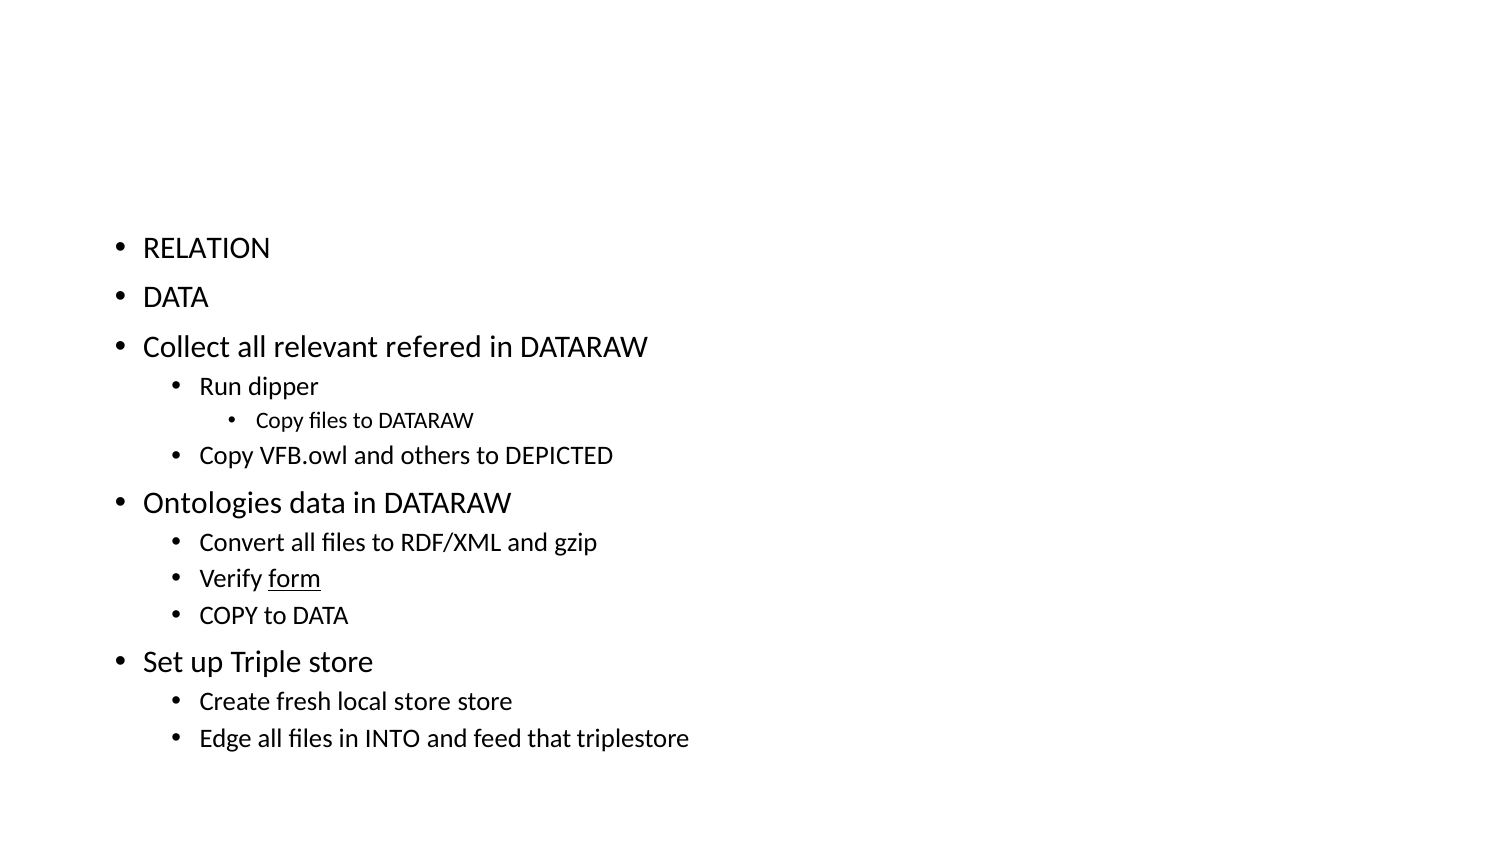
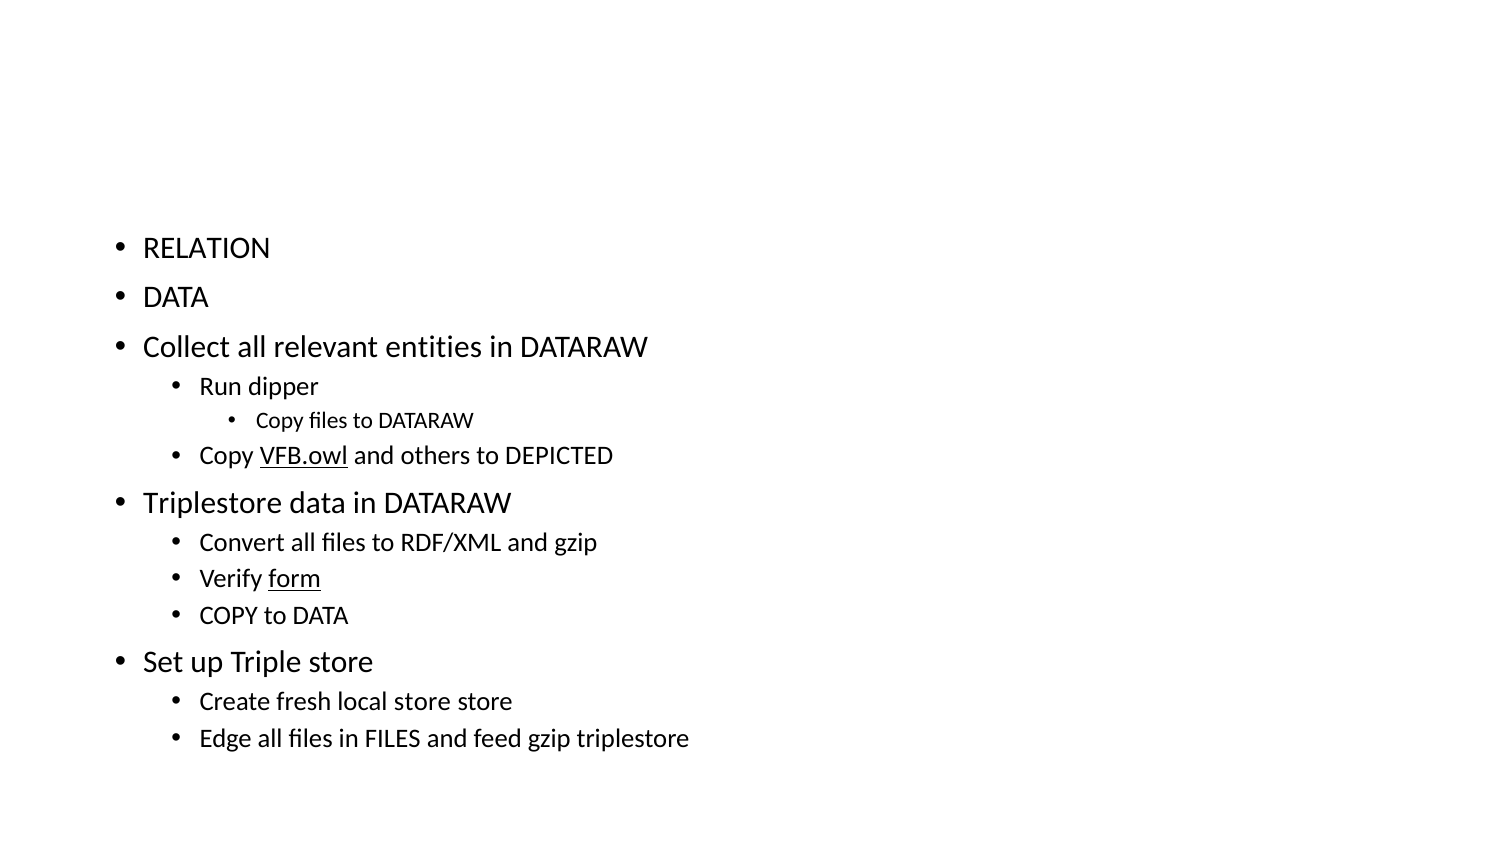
refered: refered -> entities
VFB.owl underline: none -> present
Ontologies at (213, 503): Ontologies -> Triplestore
in INTO: INTO -> FILES
feed that: that -> gzip
